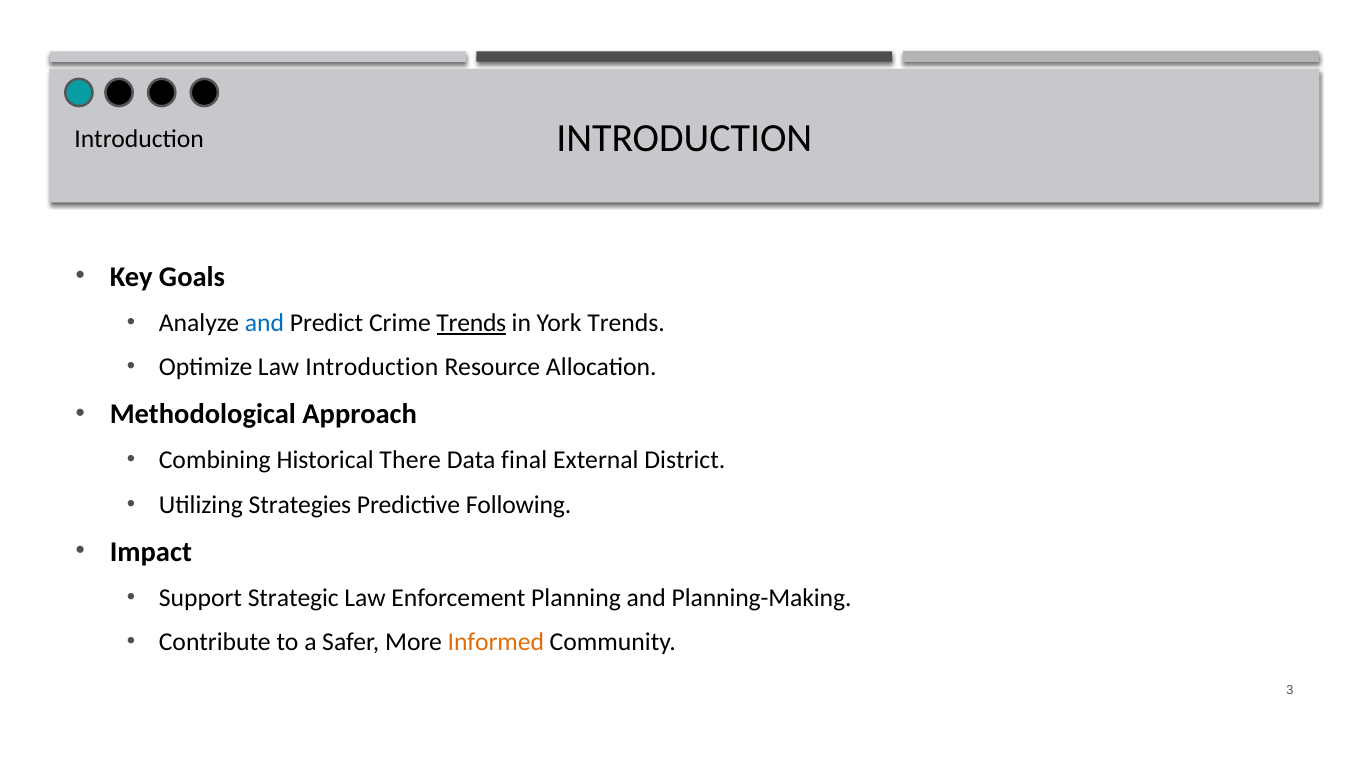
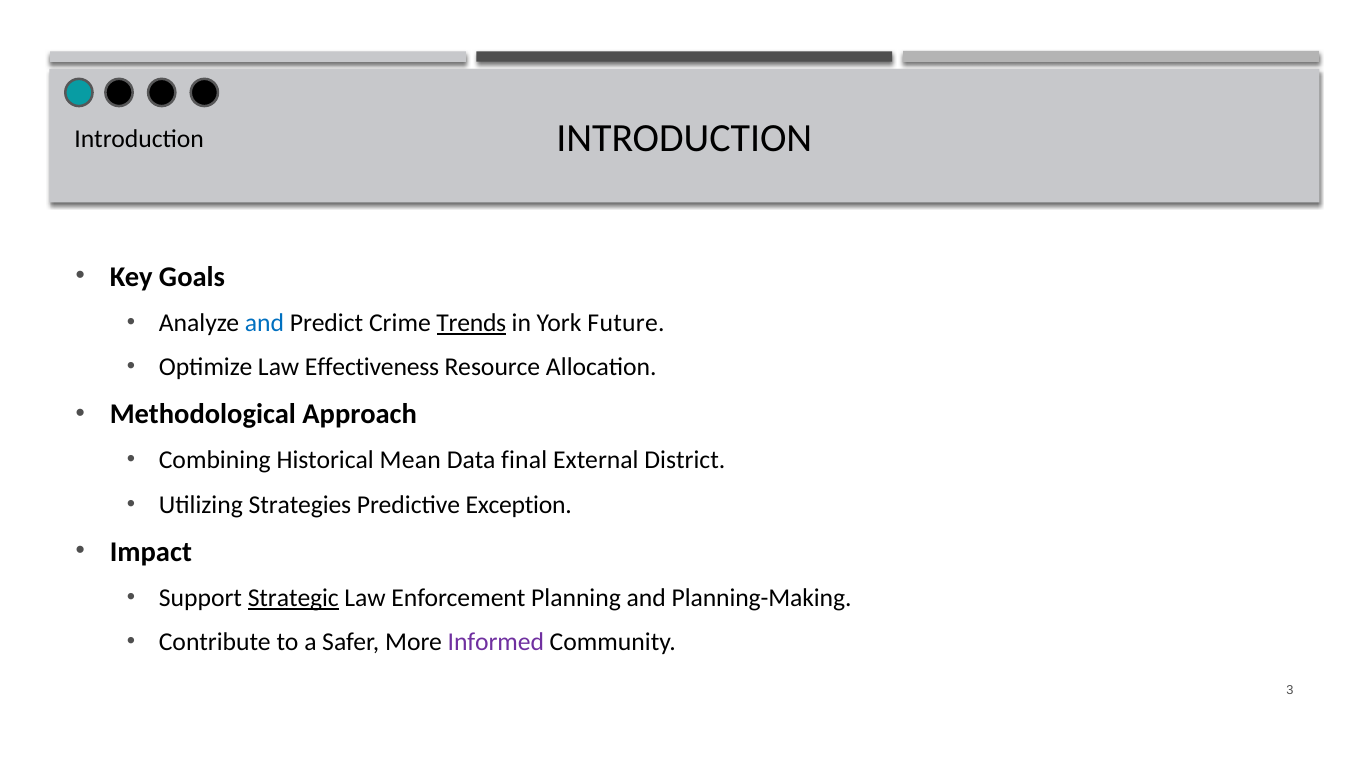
York Trends: Trends -> Future
Law Introduction: Introduction -> Effectiveness
There: There -> Mean
Following: Following -> Exception
Strategic underline: none -> present
Informed colour: orange -> purple
